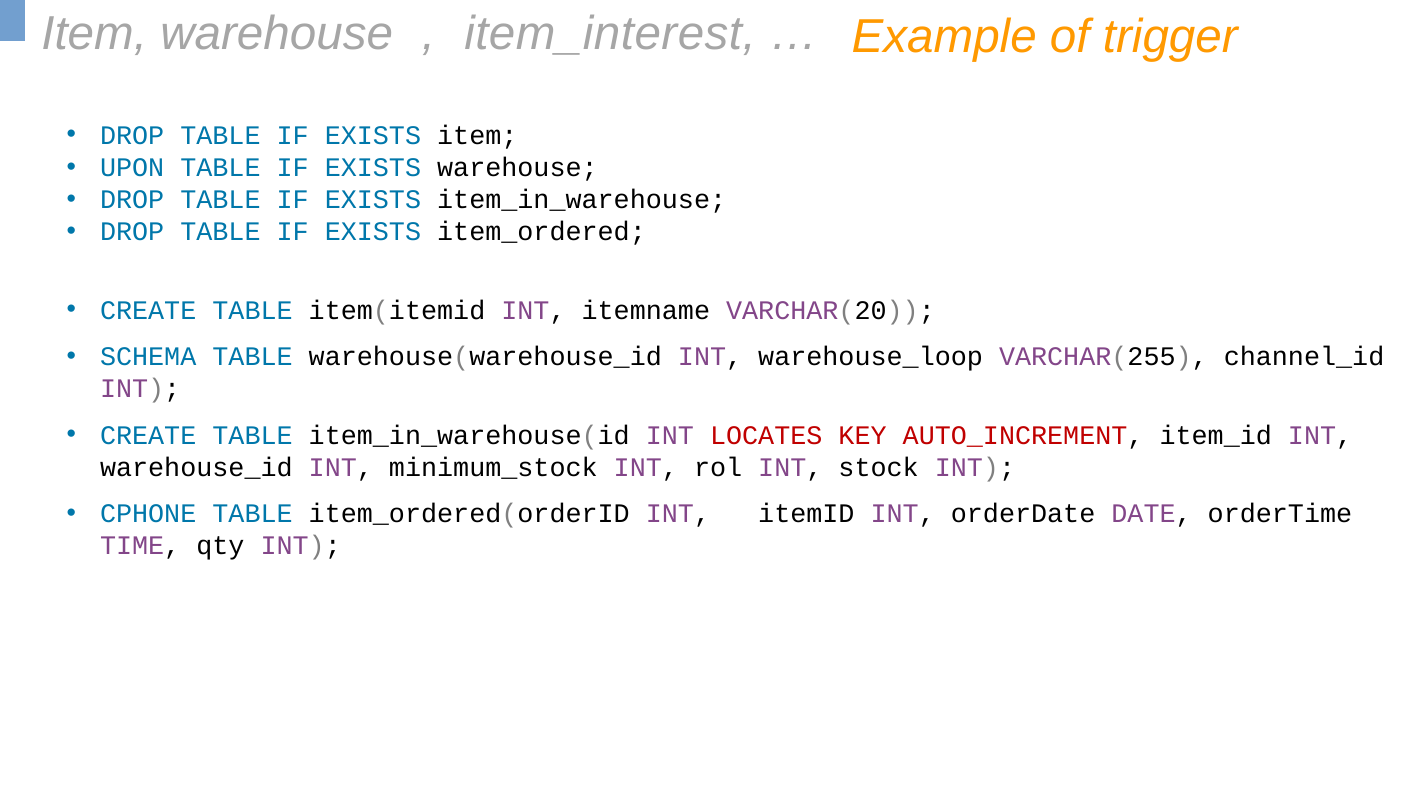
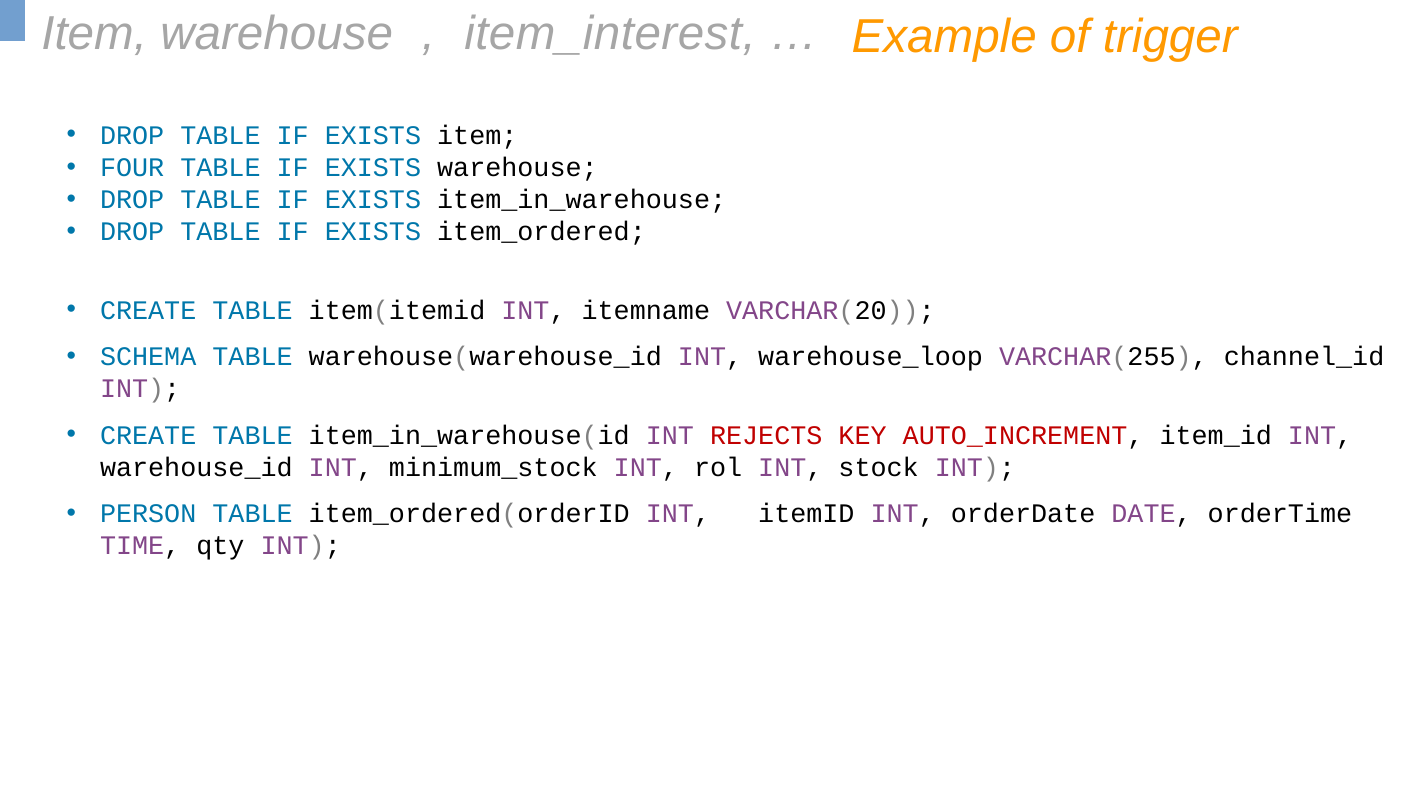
UPON: UPON -> FOUR
LOCATES: LOCATES -> REJECTS
CPHONE: CPHONE -> PERSON
